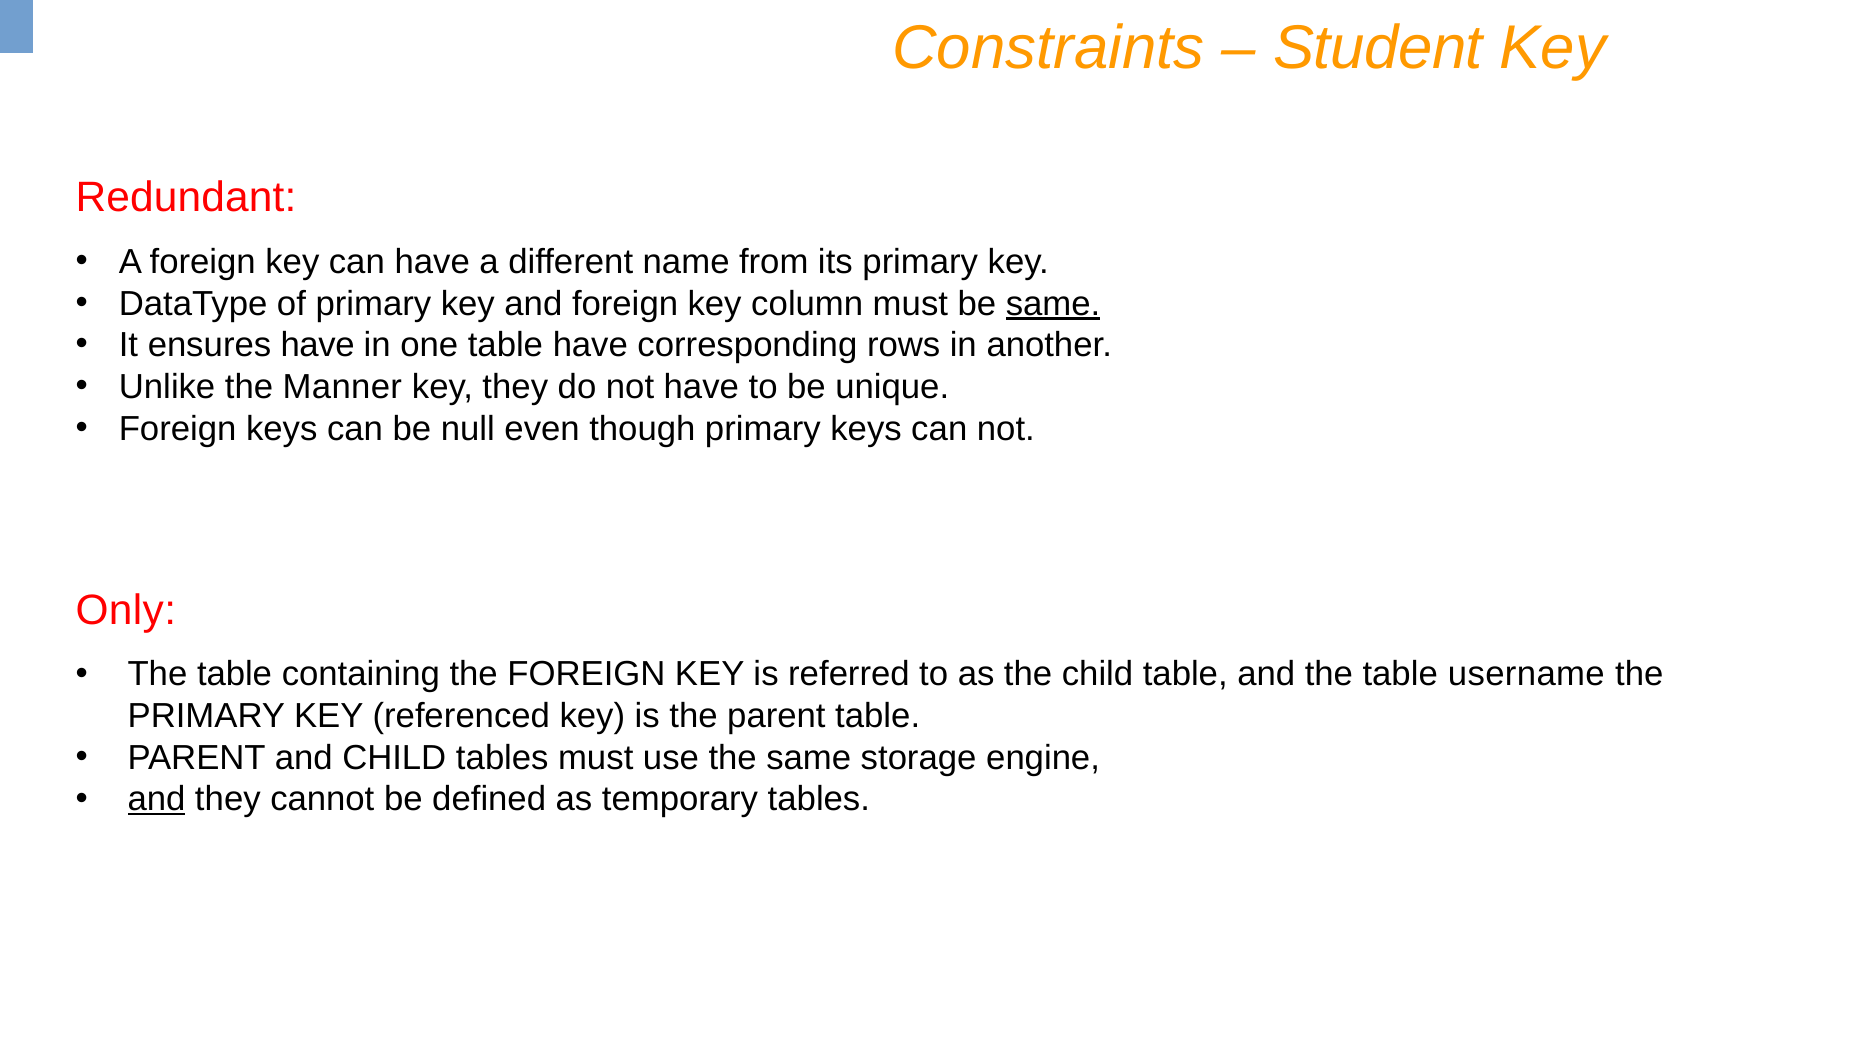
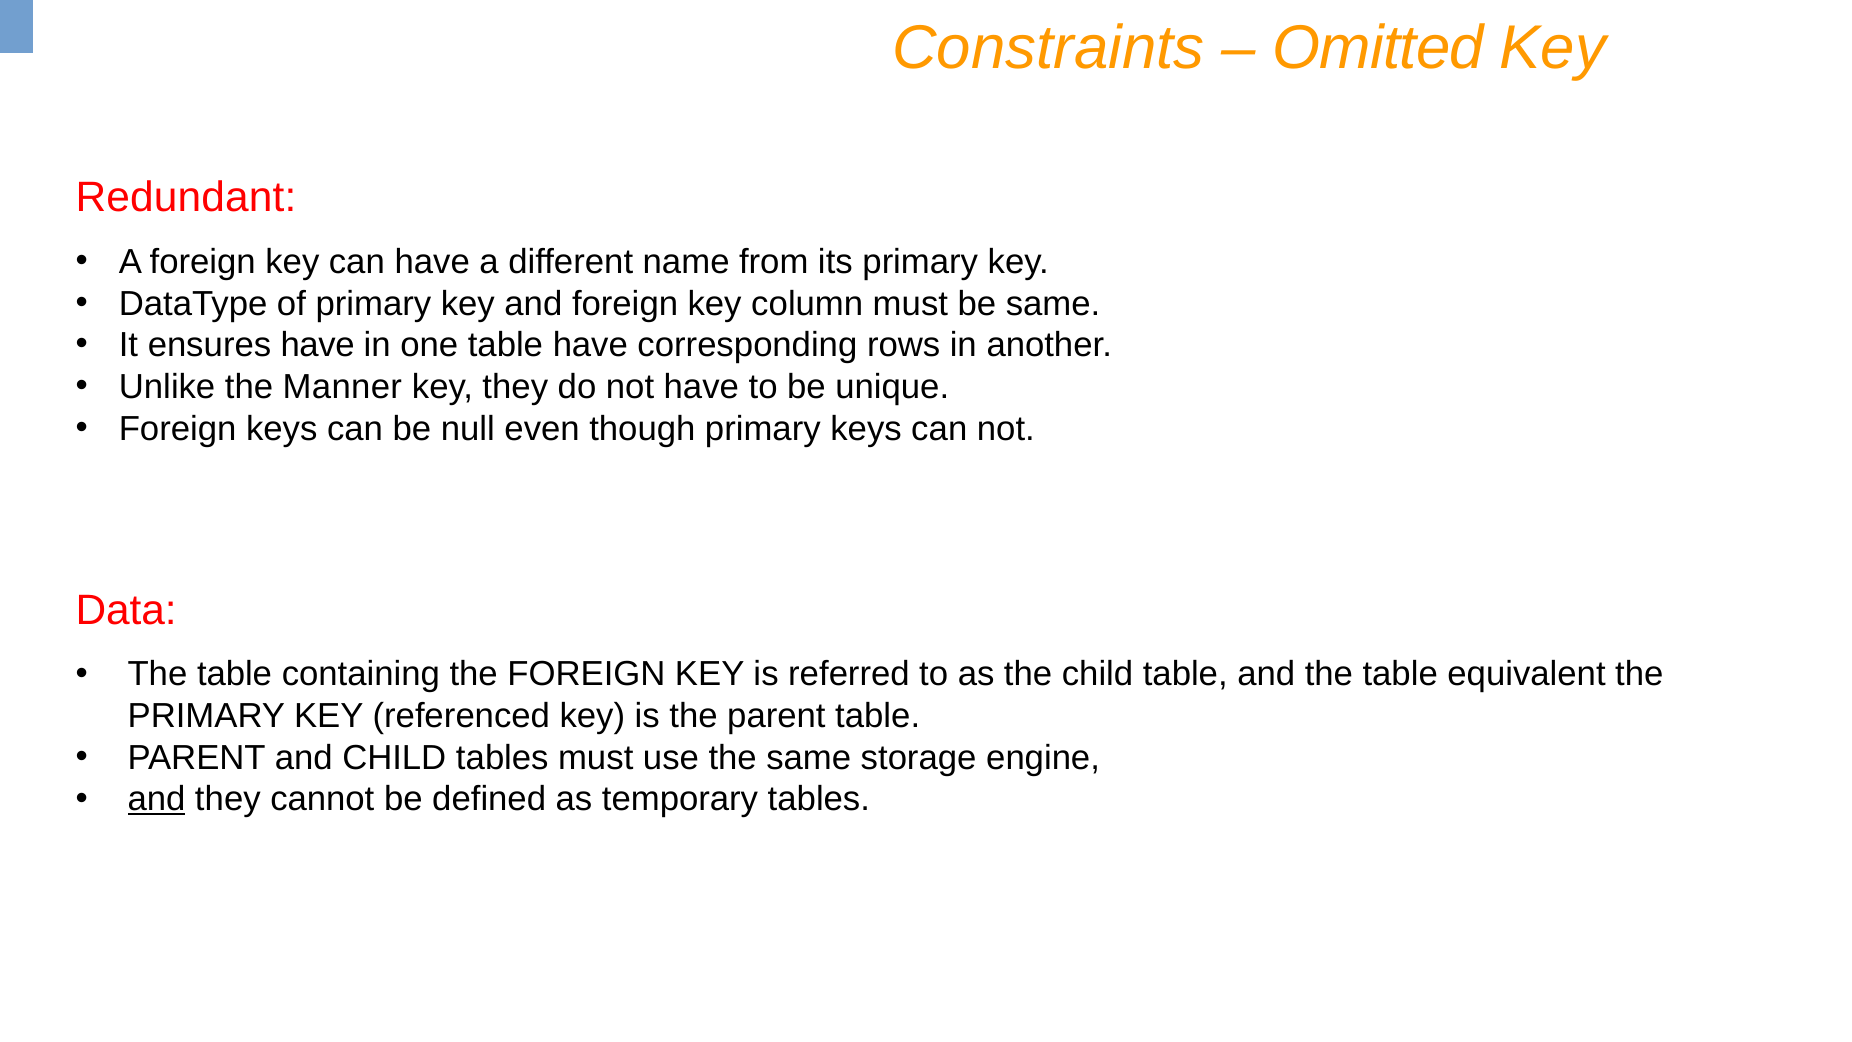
Student: Student -> Omitted
same at (1053, 304) underline: present -> none
Only: Only -> Data
username: username -> equivalent
